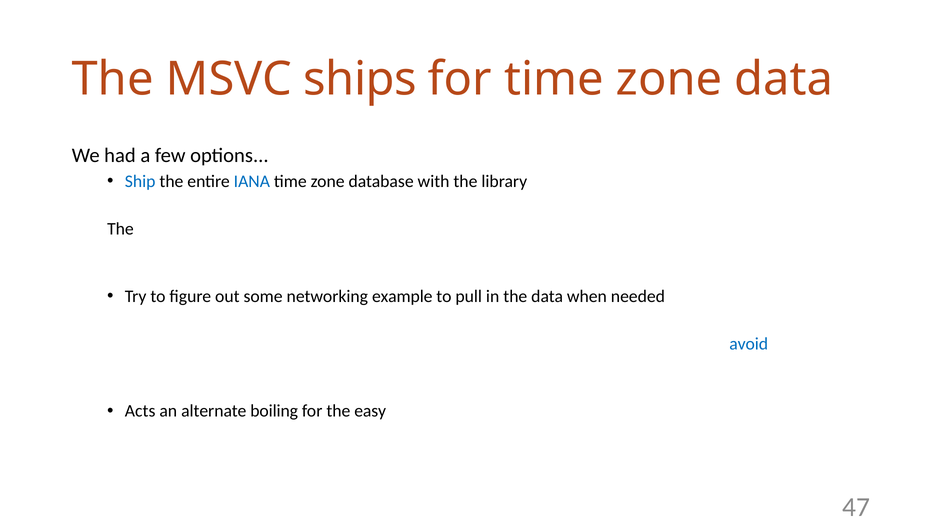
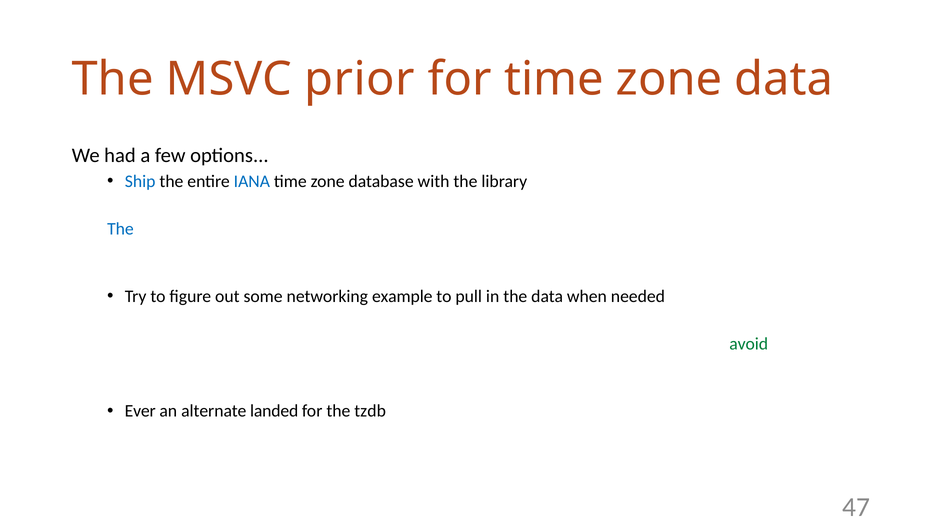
ships: ships -> prior
The at (120, 229) colour: black -> blue
avoid colour: blue -> green
Acts: Acts -> Ever
boiling: boiling -> landed
easy: easy -> tzdb
